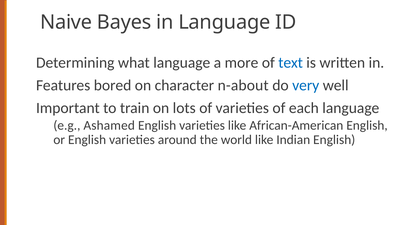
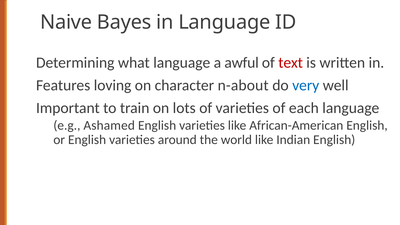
more: more -> awful
text colour: blue -> red
bored: bored -> loving
